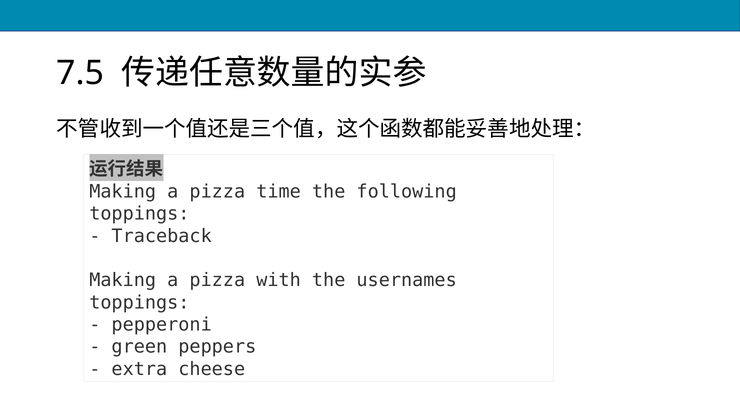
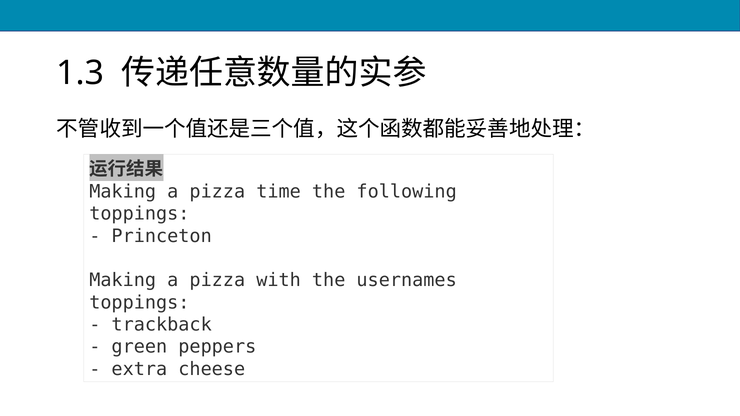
7.5: 7.5 -> 1.3
Traceback: Traceback -> Princeton
pepperoni: pepperoni -> trackback
